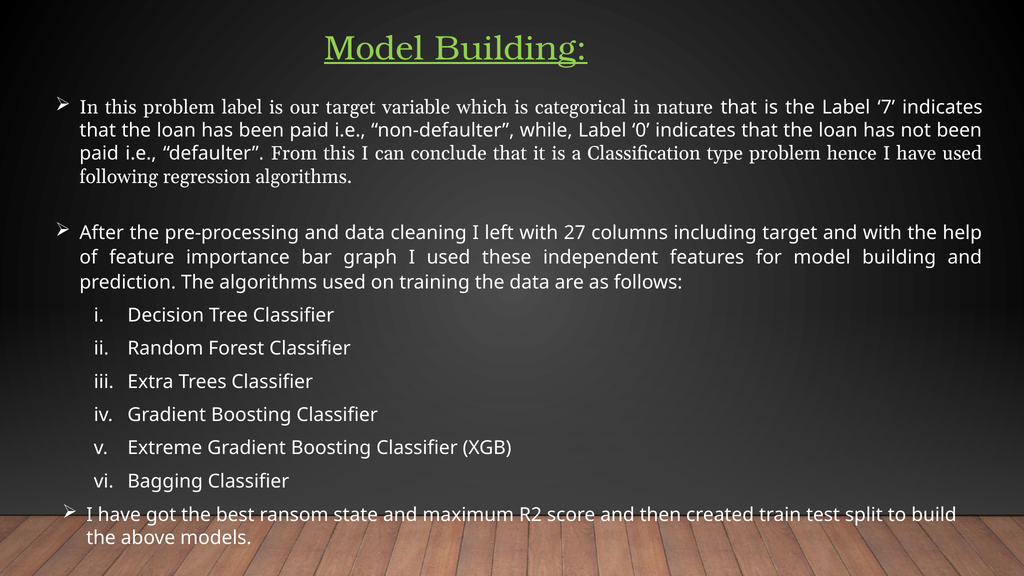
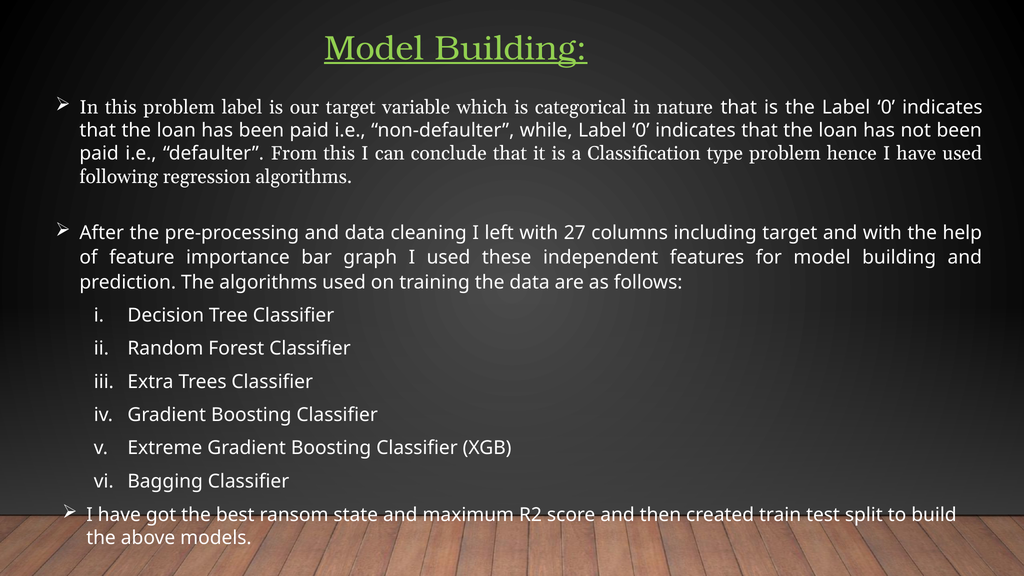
the Label 7: 7 -> 0
